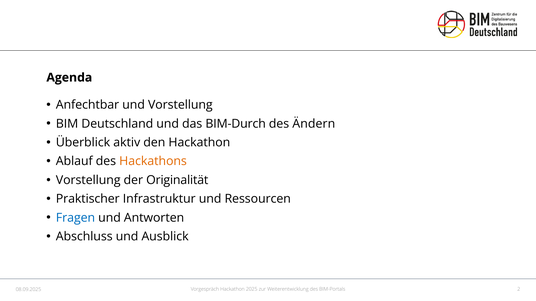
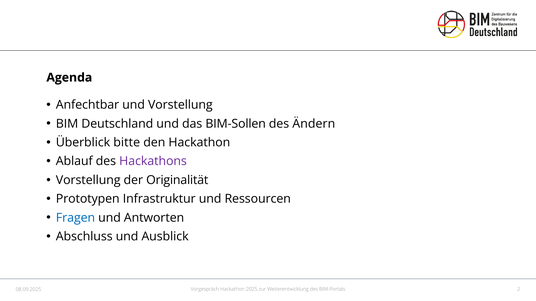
BIM-Durch: BIM-Durch -> BIM-Sollen
aktiv: aktiv -> bitte
Hackathons colour: orange -> purple
Praktischer: Praktischer -> Prototypen
